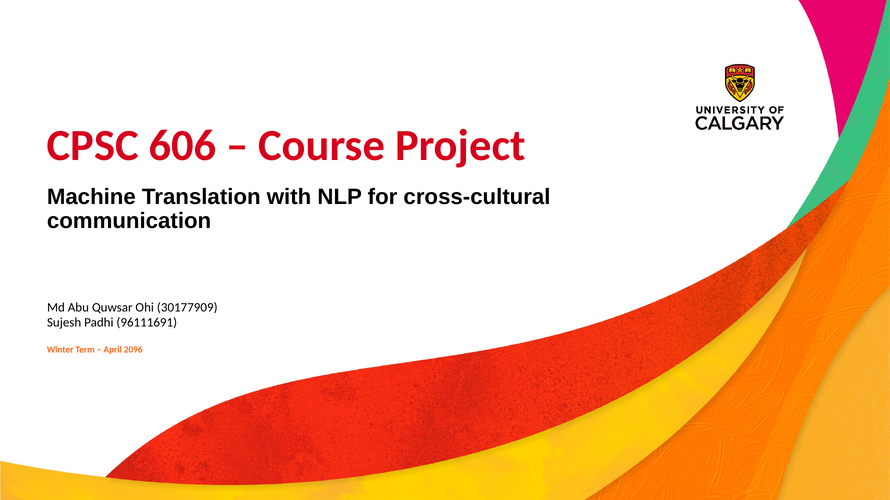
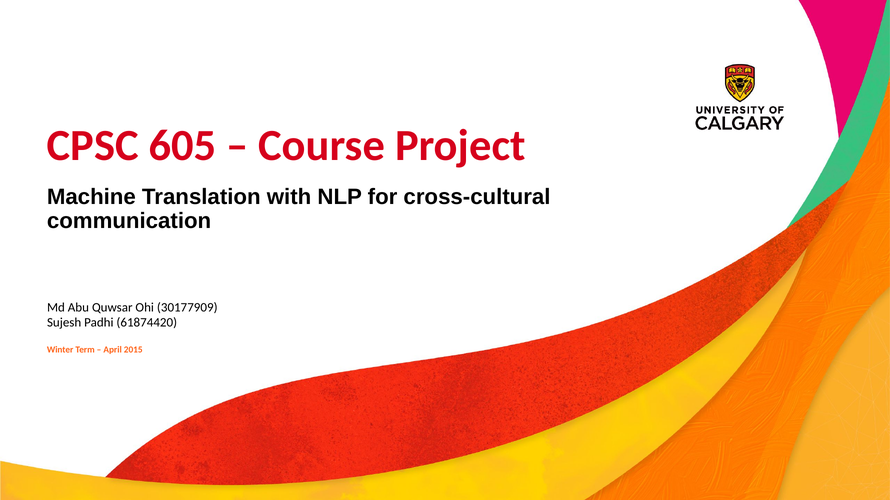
606: 606 -> 605
96111691: 96111691 -> 61874420
2096: 2096 -> 2015
